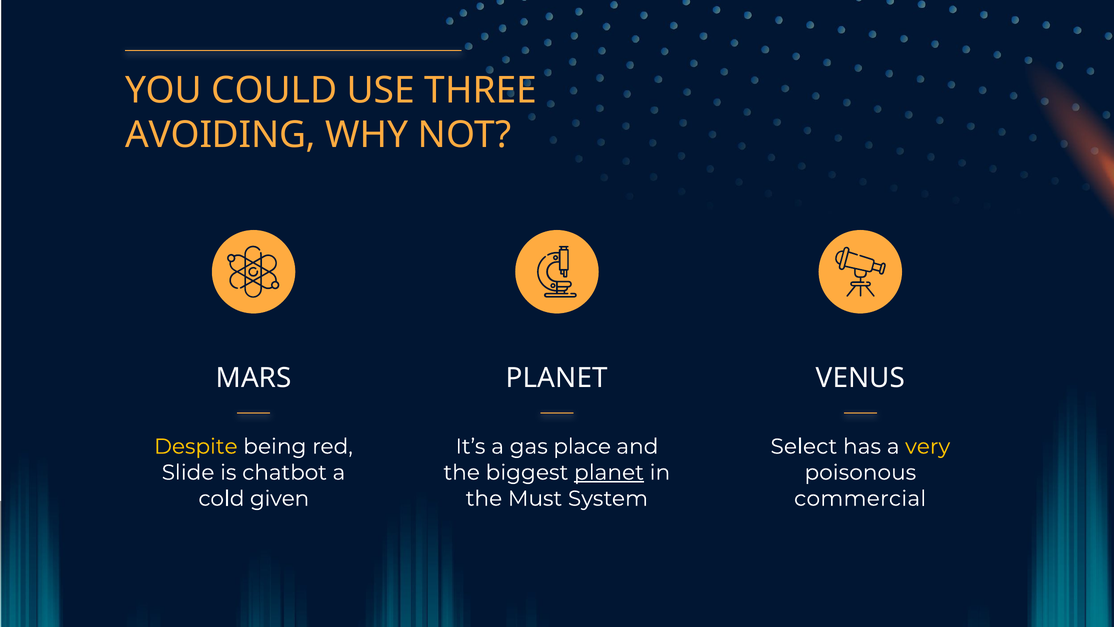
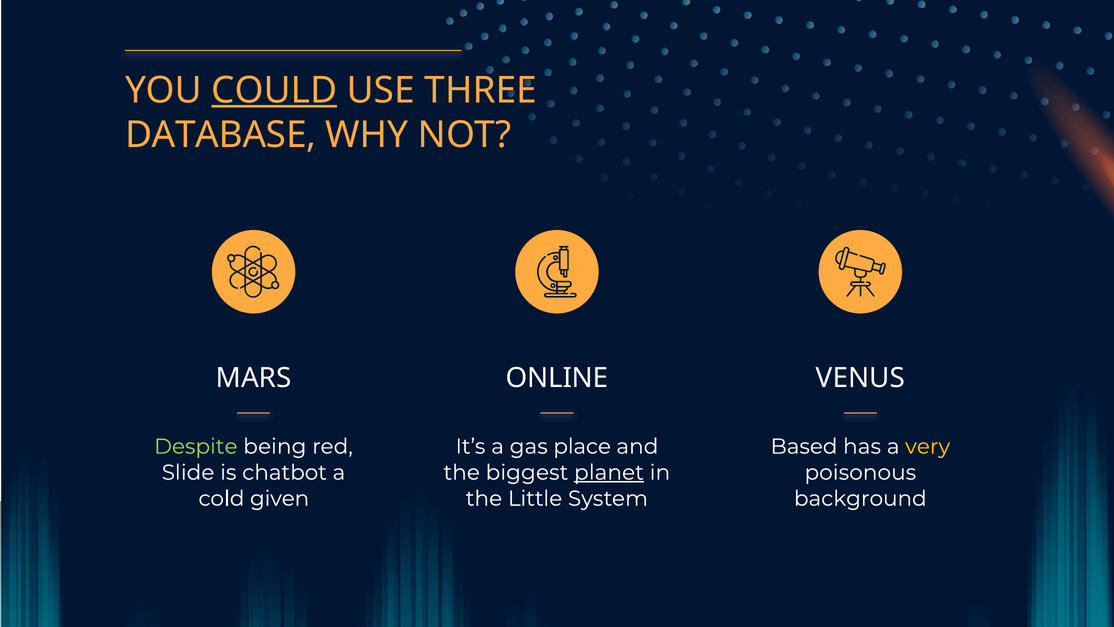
COULD underline: none -> present
AVOIDING: AVOIDING -> DATABASE
PLANET at (557, 378): PLANET -> ONLINE
Despite colour: yellow -> light green
Select: Select -> Based
Must: Must -> Little
commercial: commercial -> background
